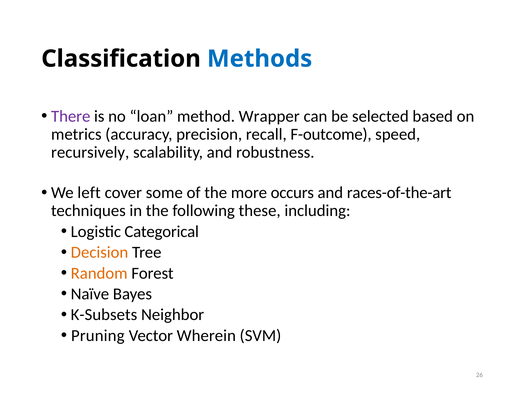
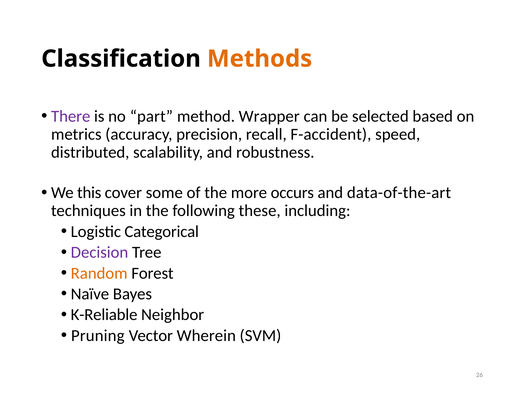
Methods colour: blue -> orange
loan: loan -> part
F-outcome: F-outcome -> F-accident
recursively: recursively -> distributed
left: left -> this
races-of-the-art: races-of-the-art -> data-of-the-art
Decision colour: orange -> purple
K-Subsets: K-Subsets -> K-Reliable
